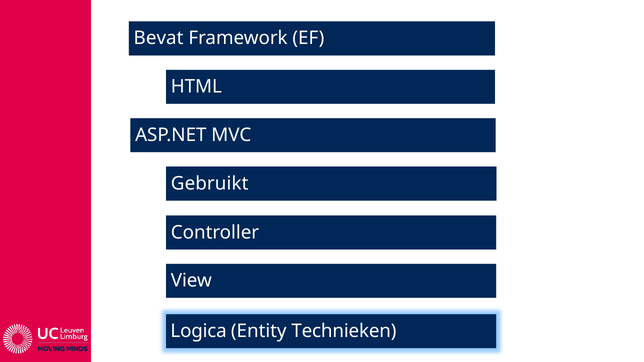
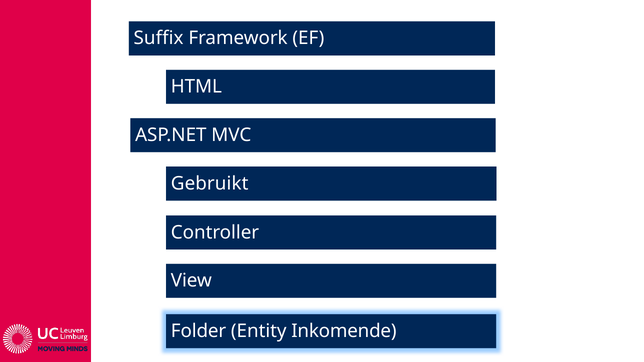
Bevat: Bevat -> Suffix
Logica: Logica -> Folder
Technieken: Technieken -> Inkomende
